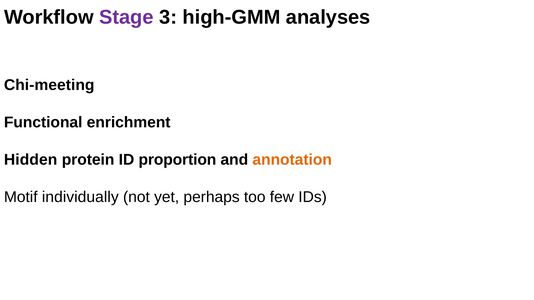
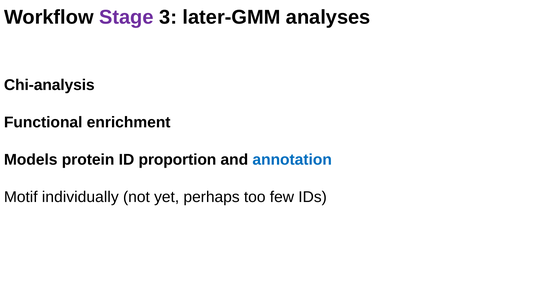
high-GMM: high-GMM -> later-GMM
Chi-meeting: Chi-meeting -> Chi-analysis
Hidden: Hidden -> Models
annotation colour: orange -> blue
